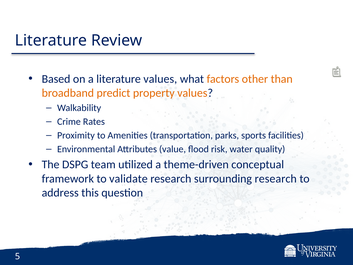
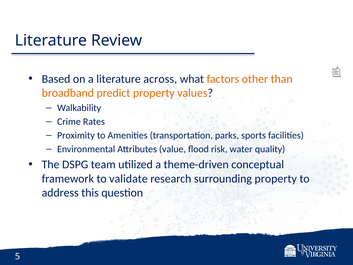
literature values: values -> across
surrounding research: research -> property
